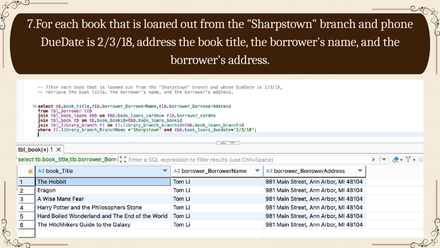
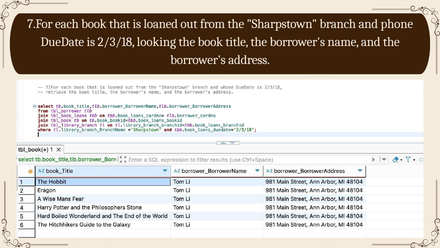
2/3/18 address: address -> looking
